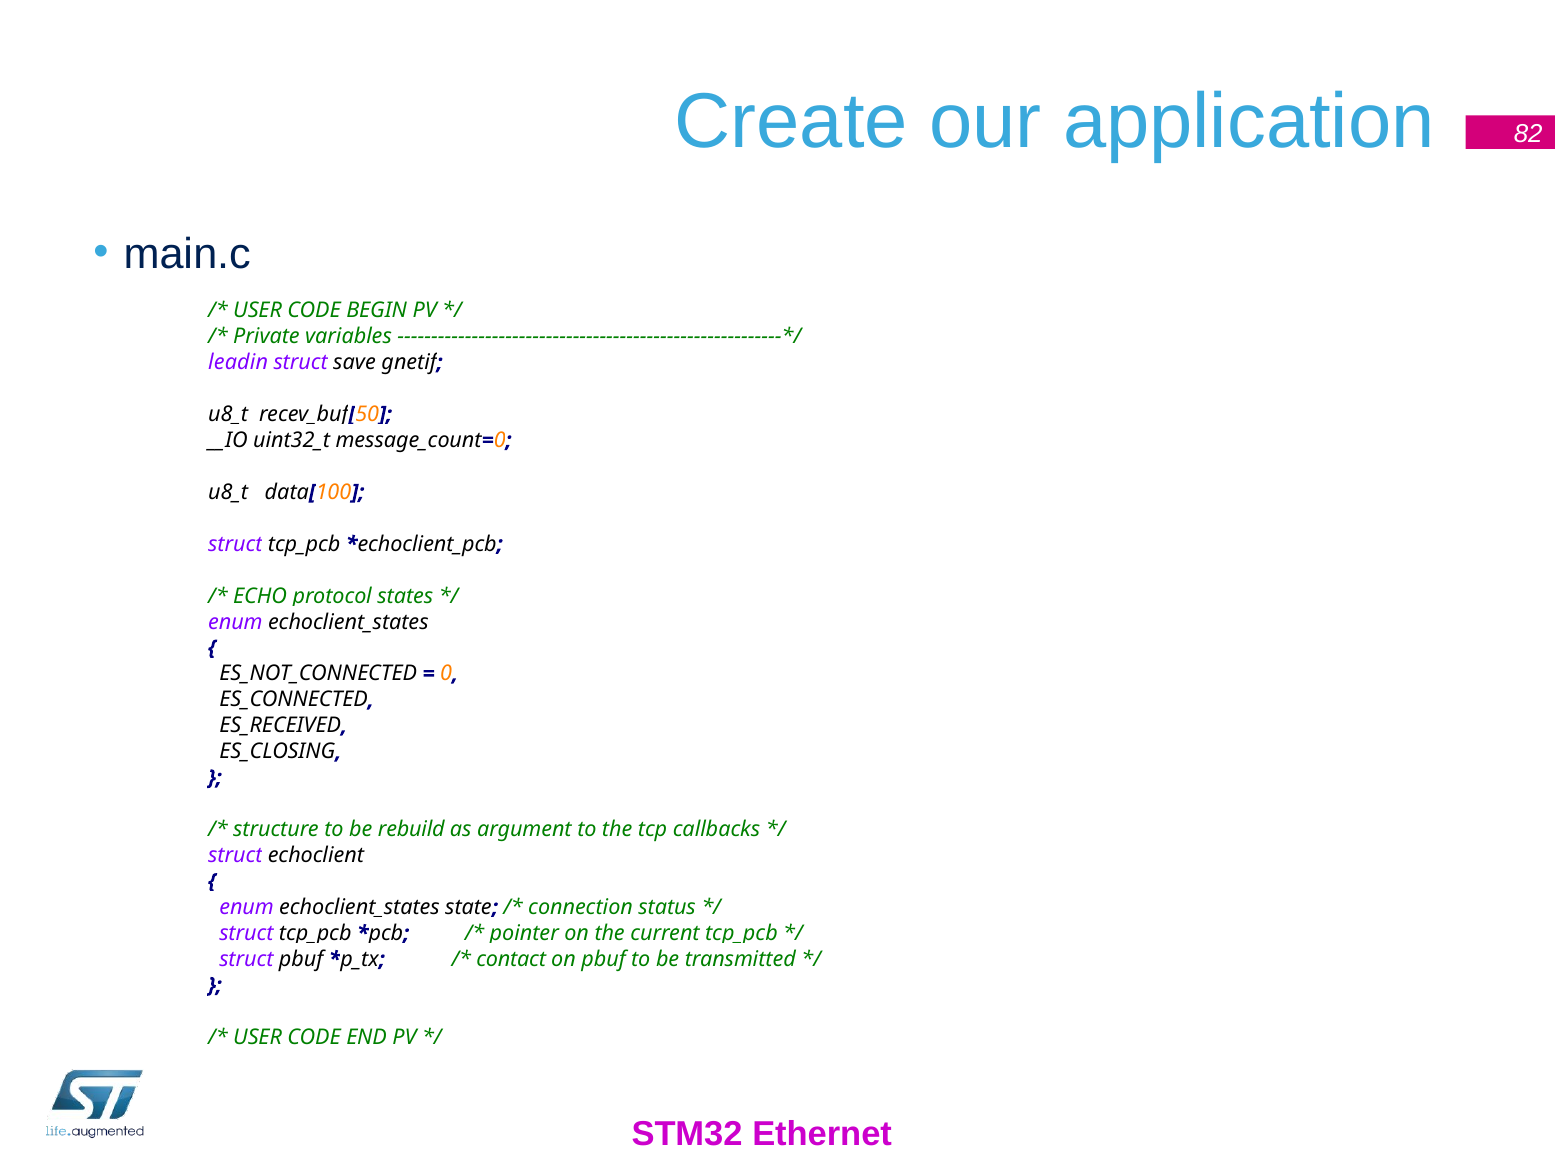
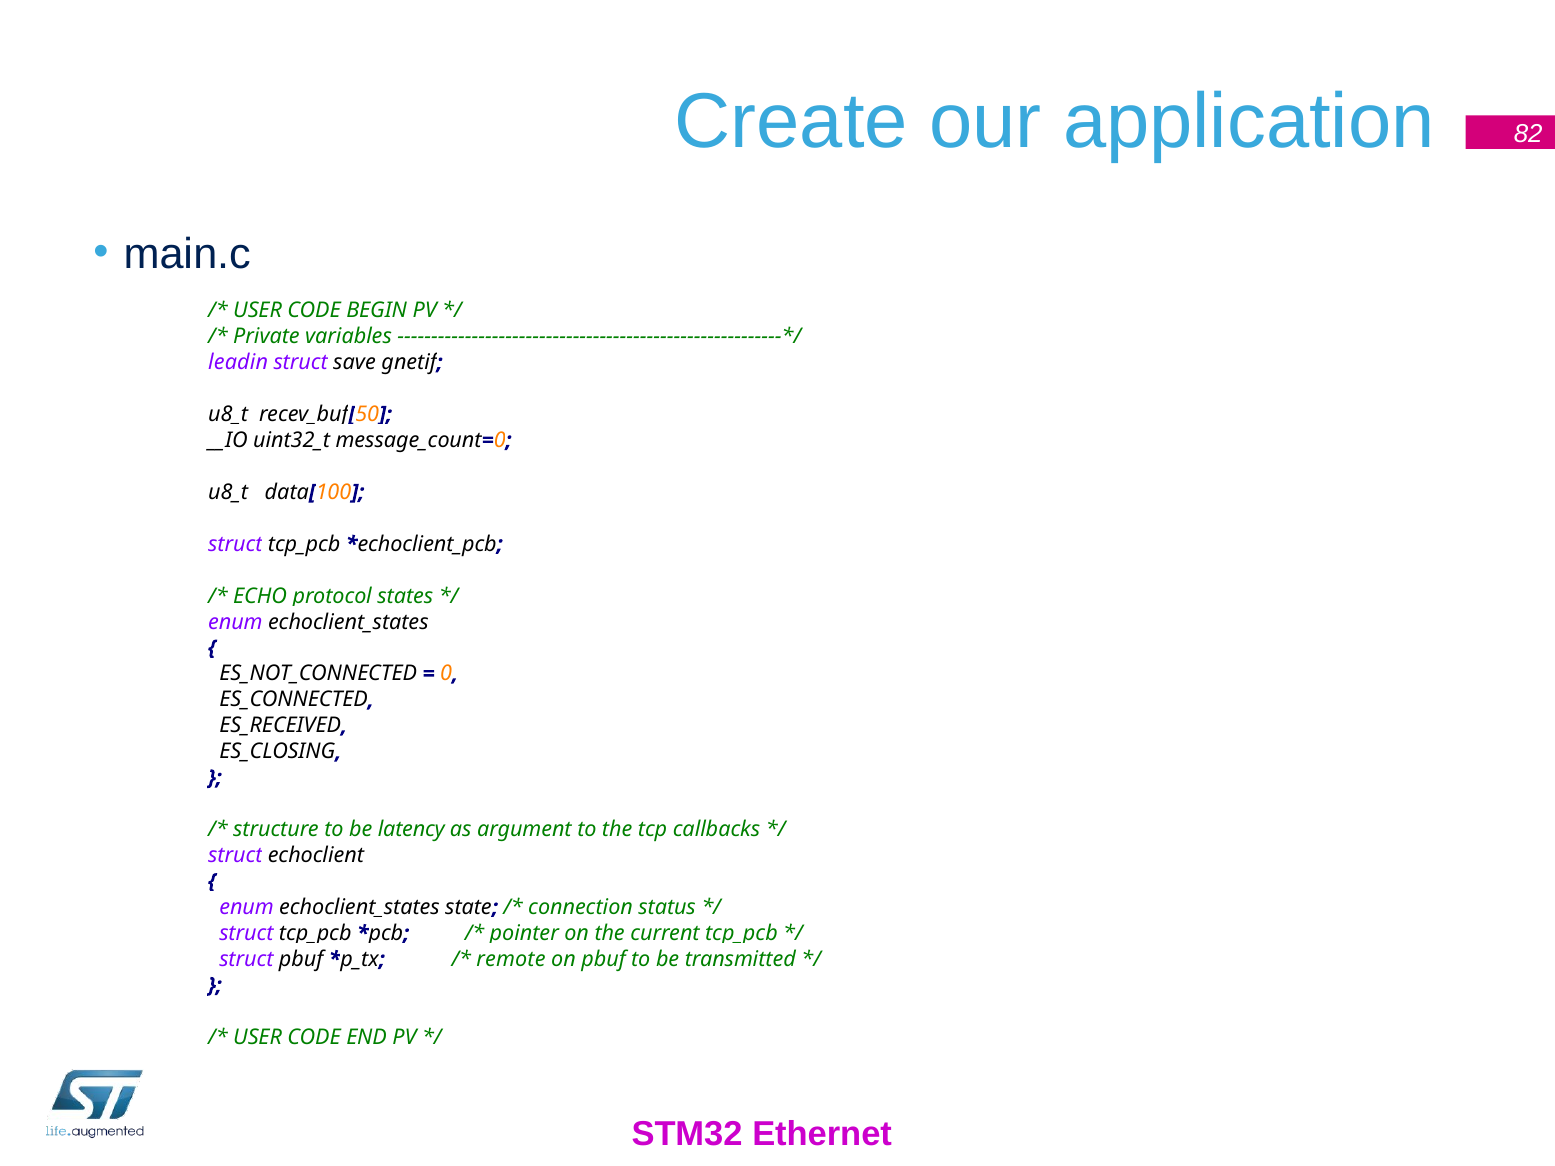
rebuild: rebuild -> latency
contact: contact -> remote
